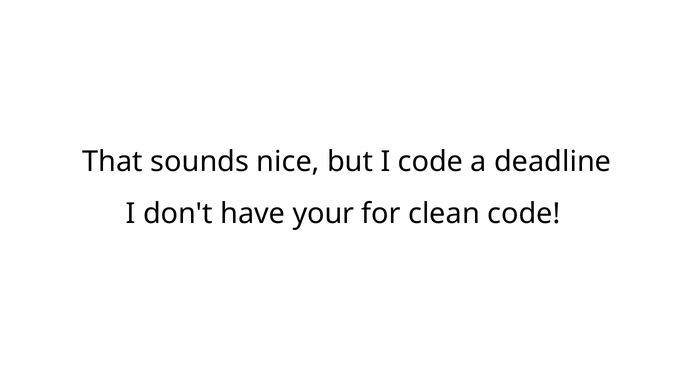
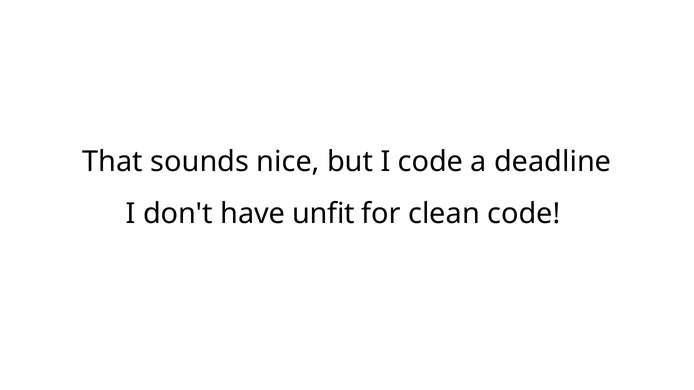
your: your -> unfit
